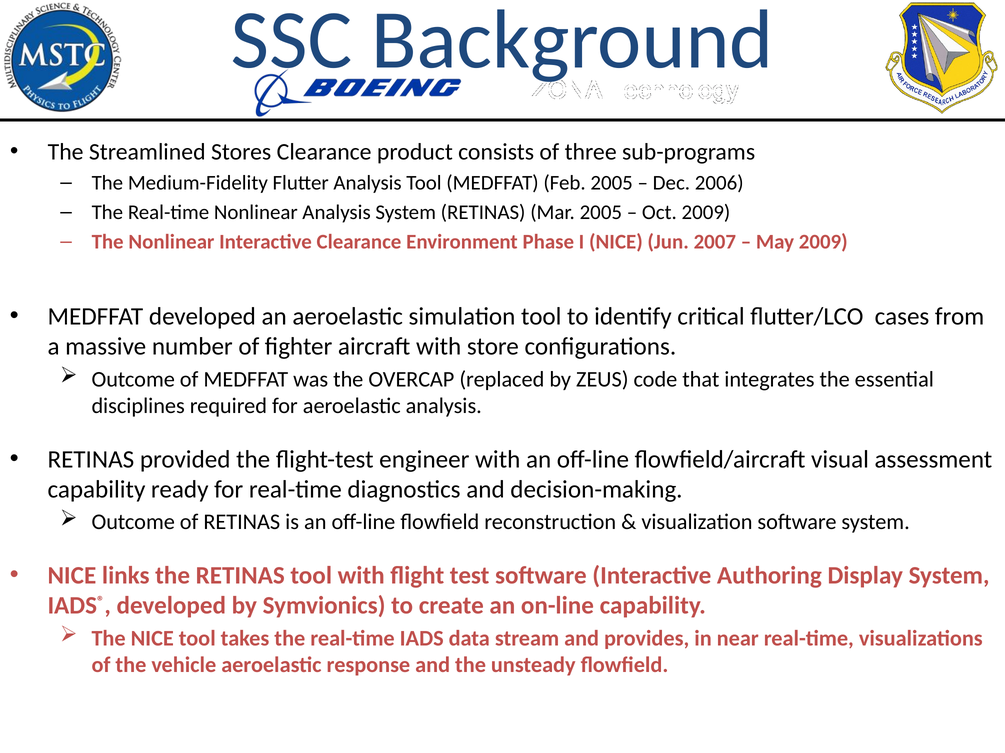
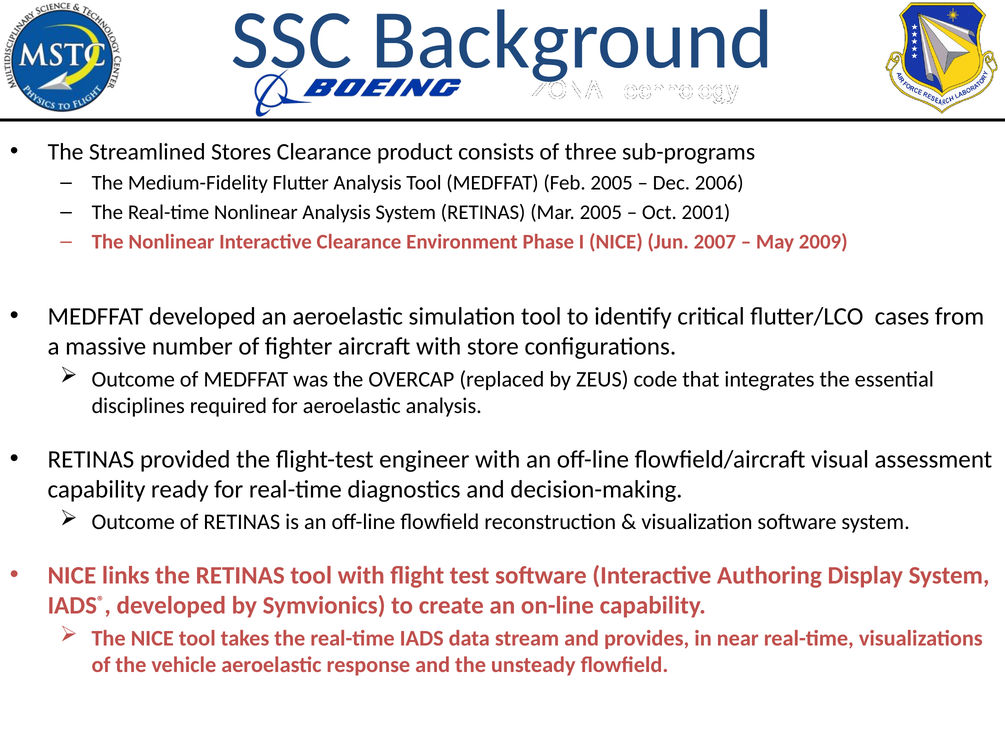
Oct 2009: 2009 -> 2001
